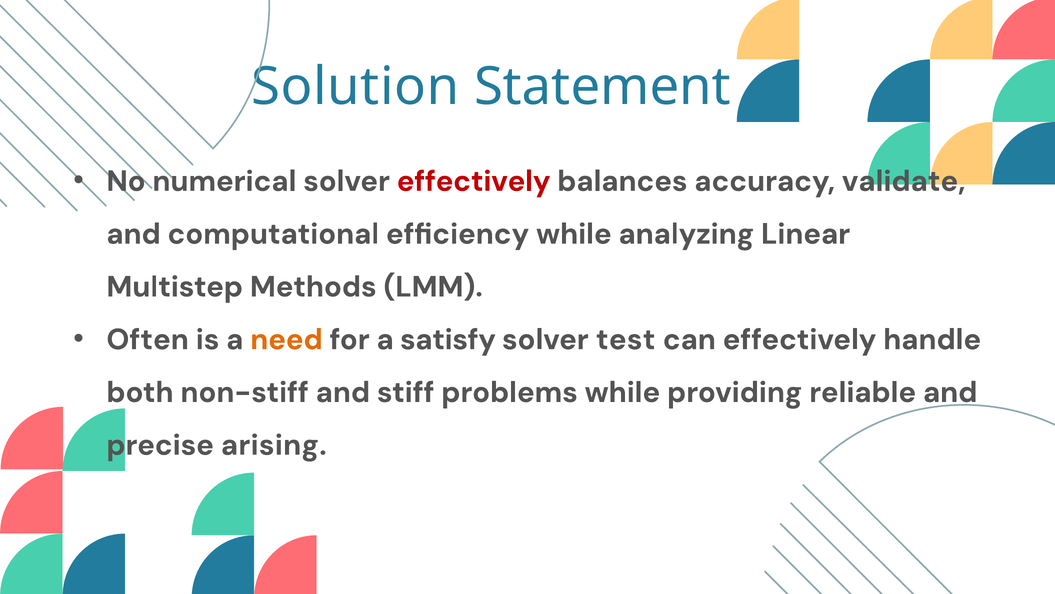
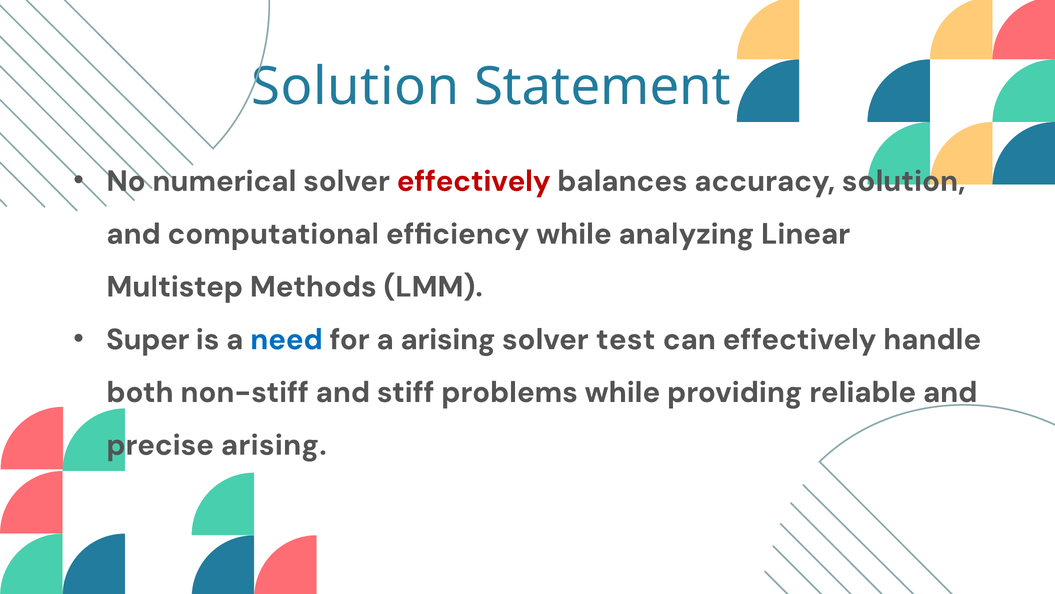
accuracy validate: validate -> solution
Often: Often -> Super
need colour: orange -> blue
a satisfy: satisfy -> arising
